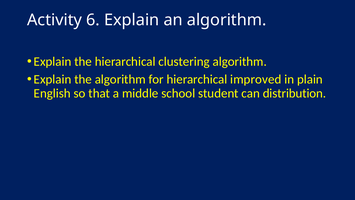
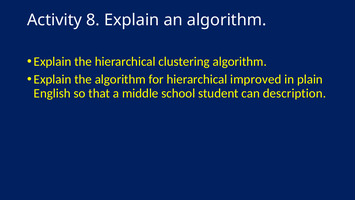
6: 6 -> 8
distribution: distribution -> description
